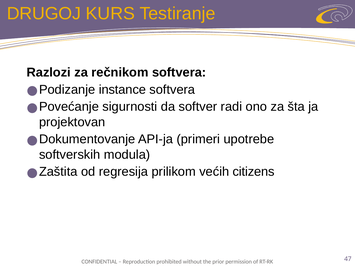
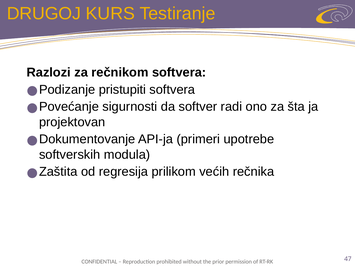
instance: instance -> pristupiti
citizens: citizens -> rečnika
